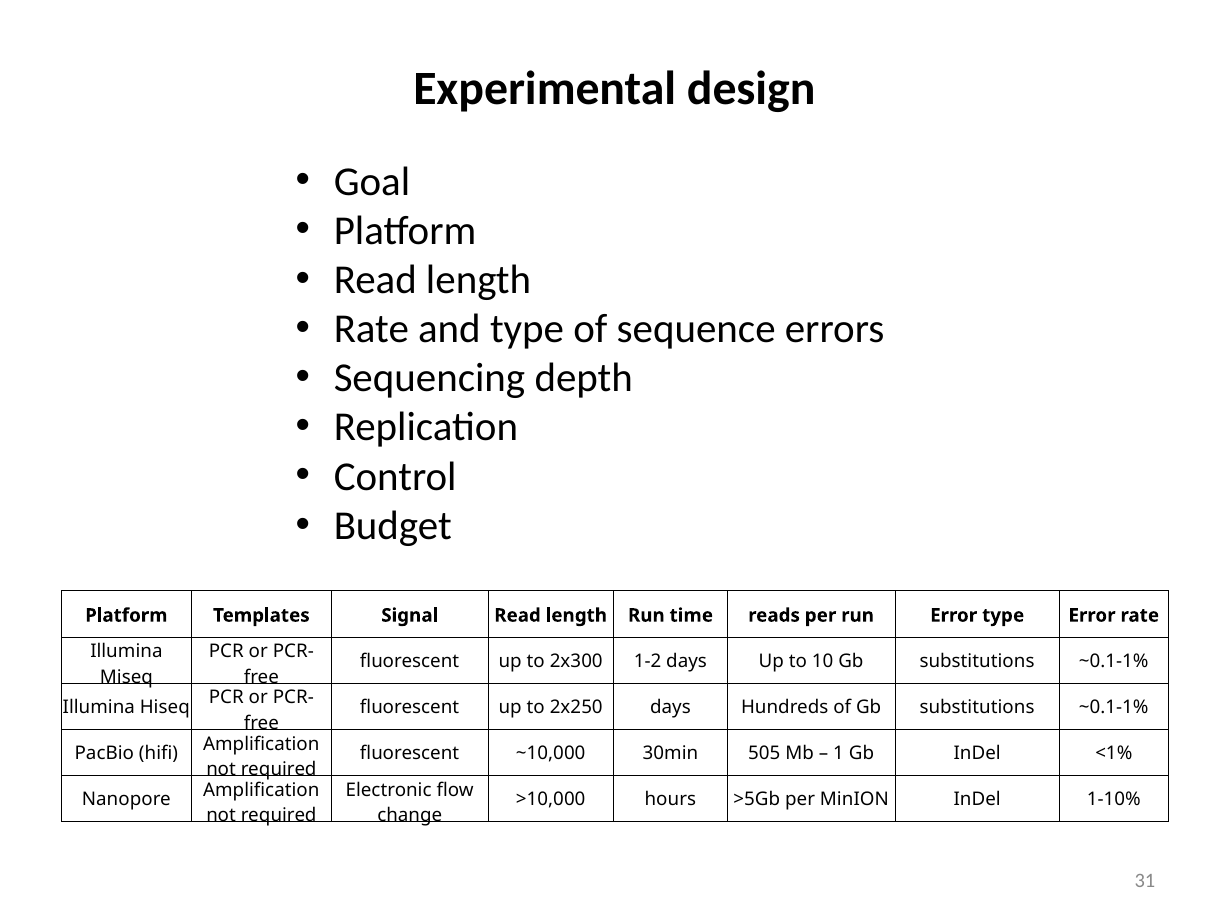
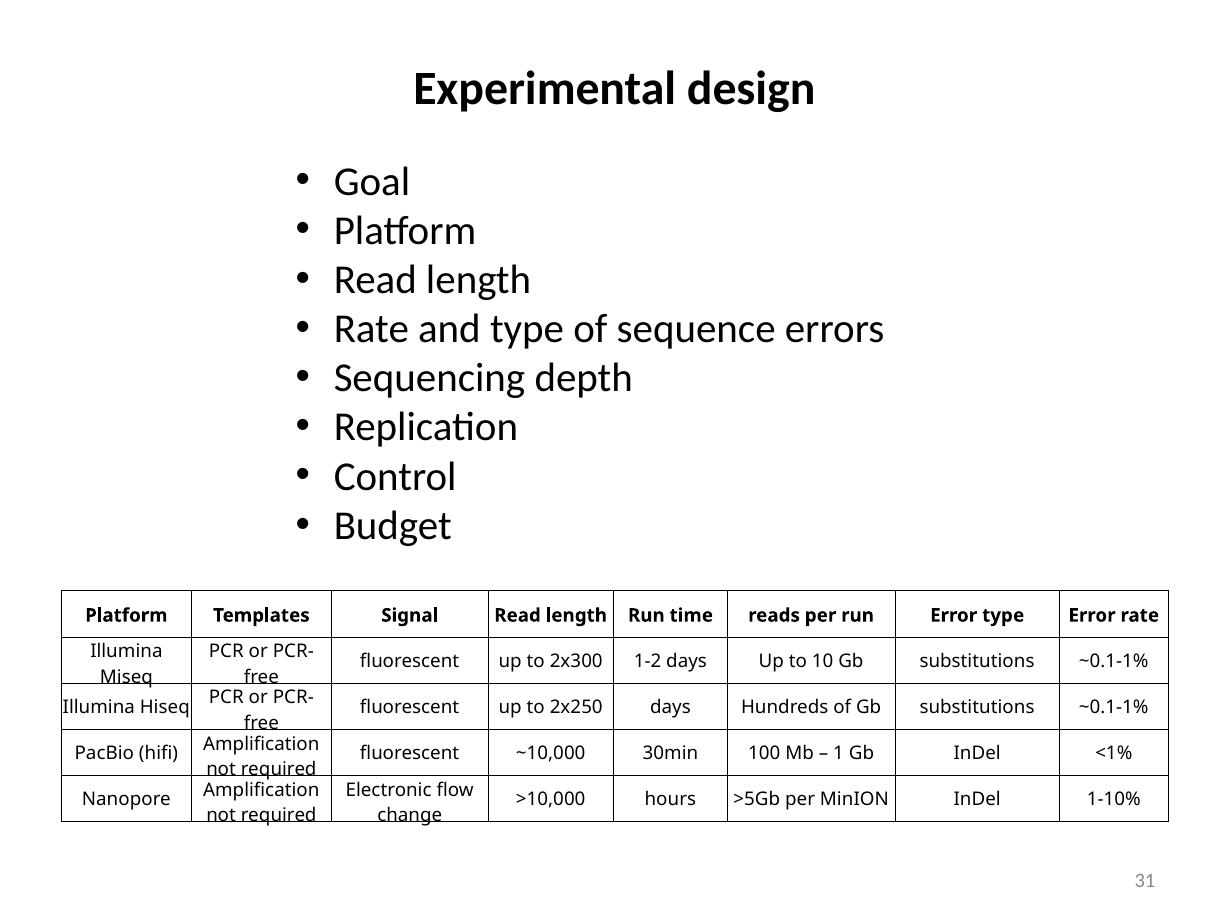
505: 505 -> 100
